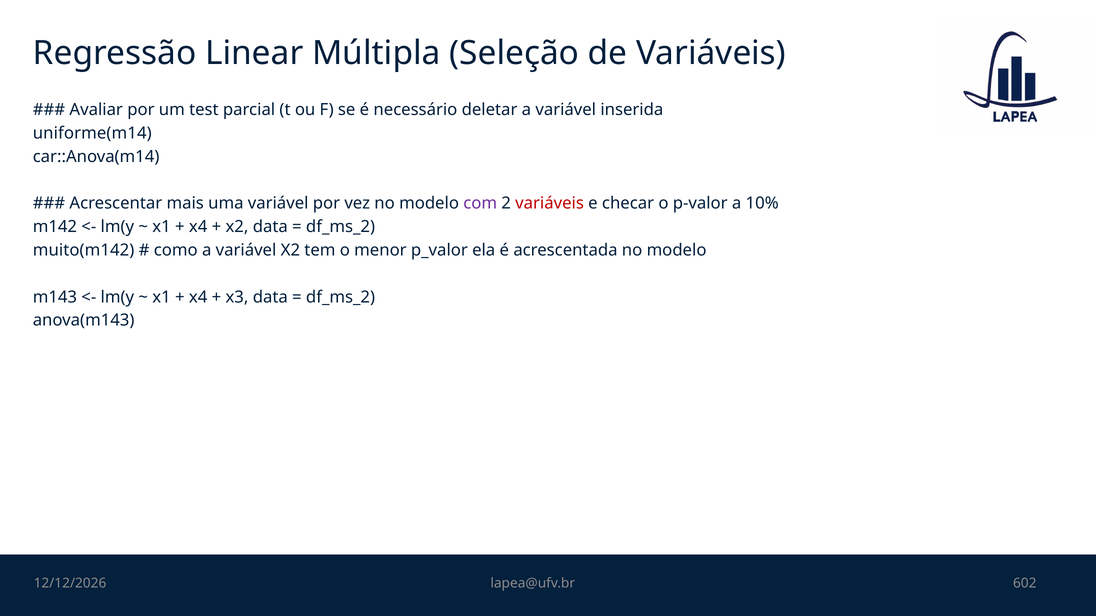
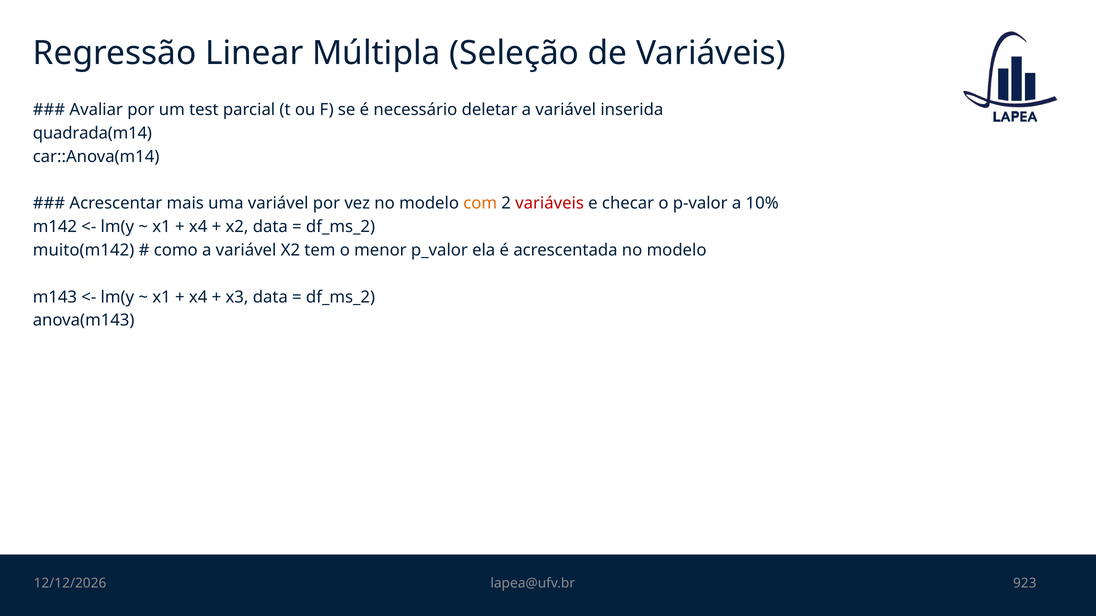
uniforme(m14: uniforme(m14 -> quadrada(m14
com colour: purple -> orange
602: 602 -> 923
